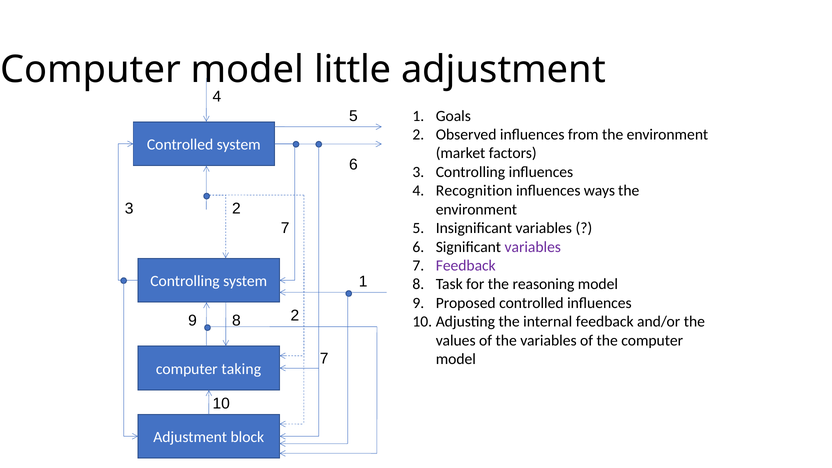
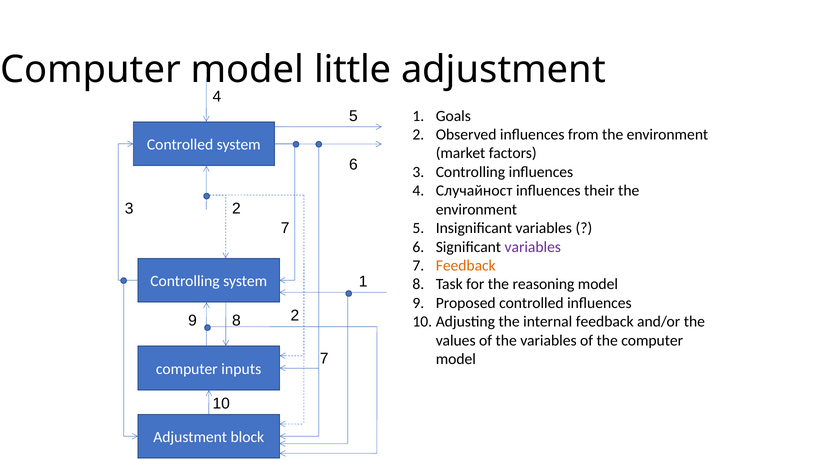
Recognition: Recognition -> Случайност
ways: ways -> their
Feedback at (466, 266) colour: purple -> orange
taking: taking -> inputs
